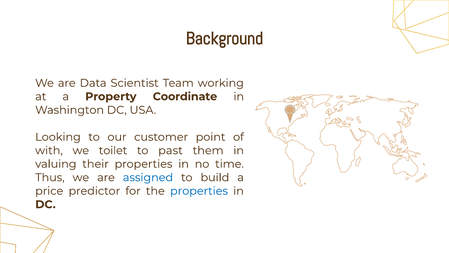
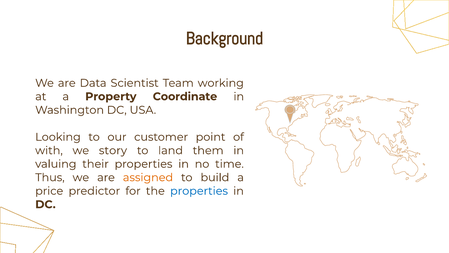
toilet: toilet -> story
past: past -> land
assigned colour: blue -> orange
